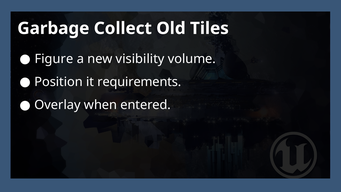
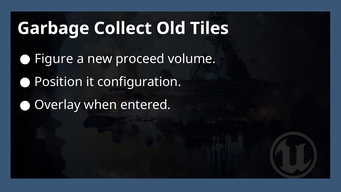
visibility: visibility -> proceed
requirements: requirements -> configuration
